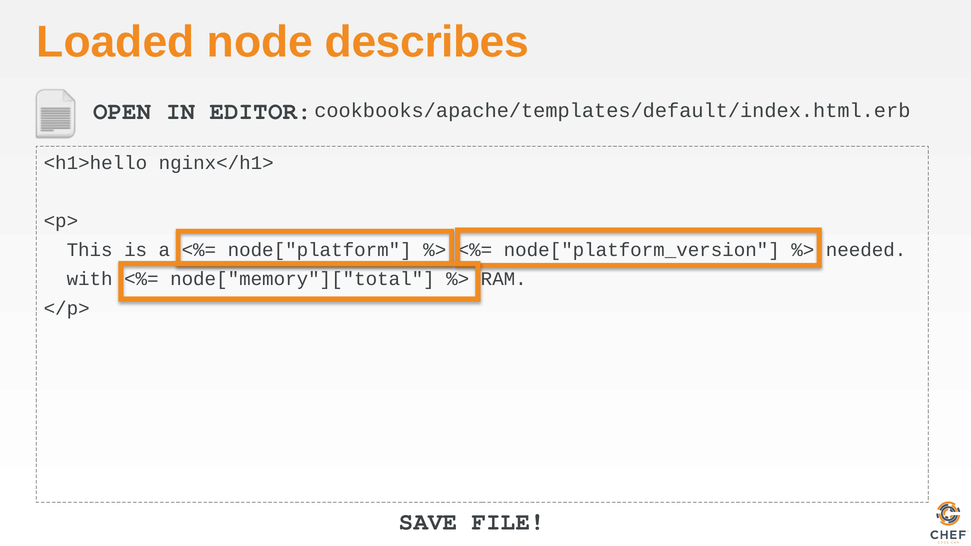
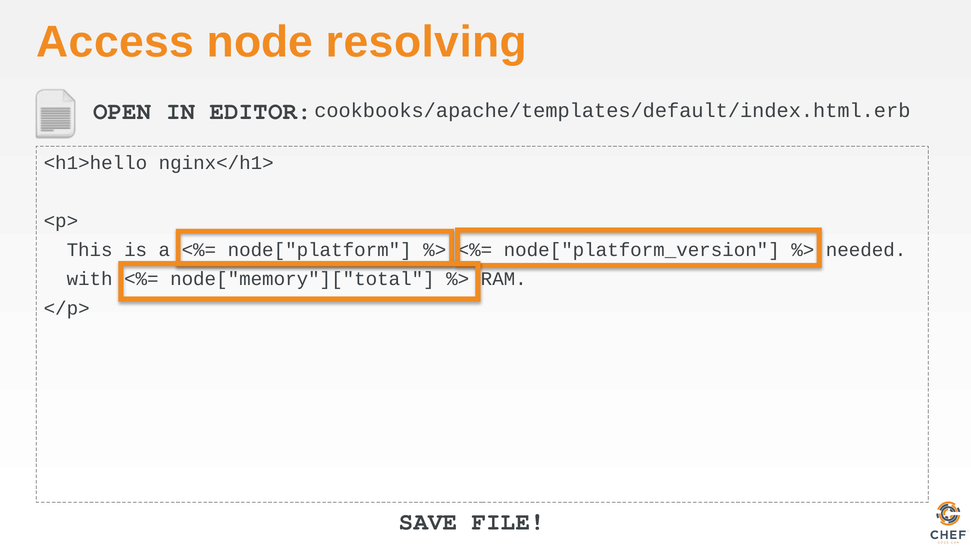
Loaded: Loaded -> Access
describes: describes -> resolving
